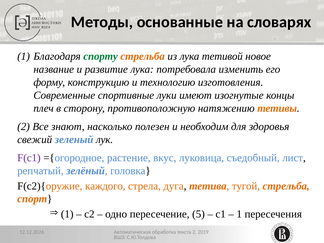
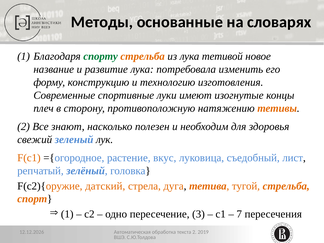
F(c1 colour: purple -> orange
каждого: каждого -> датский
5: 5 -> 3
1 at (239, 214): 1 -> 7
